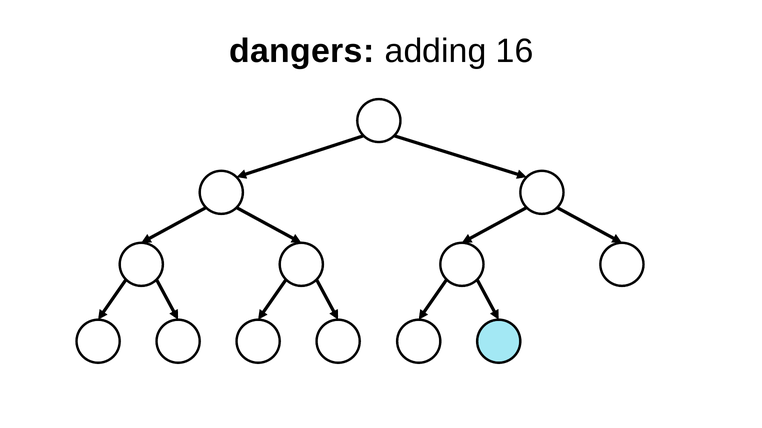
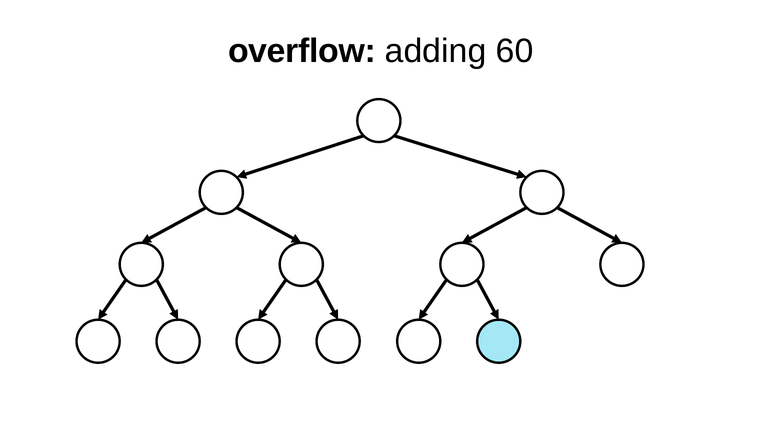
dangers: dangers -> overflow
16: 16 -> 60
